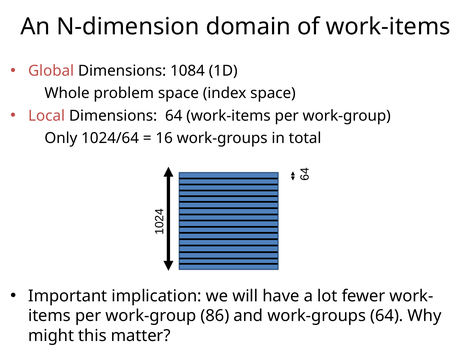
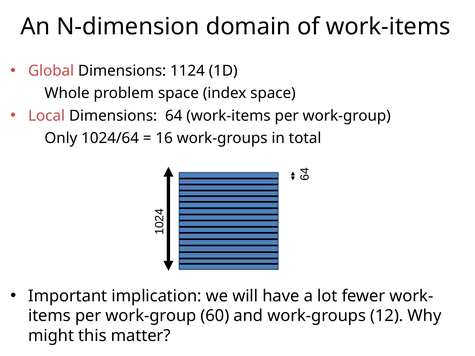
1084: 1084 -> 1124
86: 86 -> 60
work-groups 64: 64 -> 12
